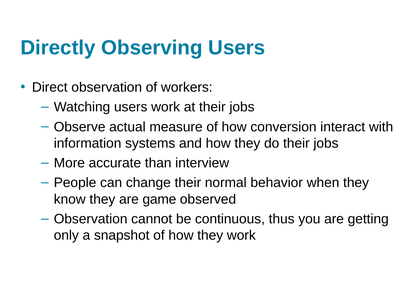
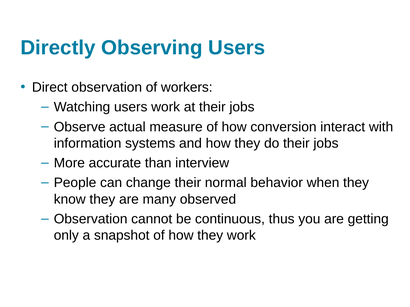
game: game -> many
